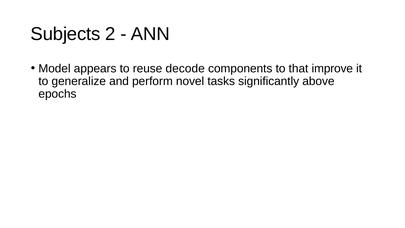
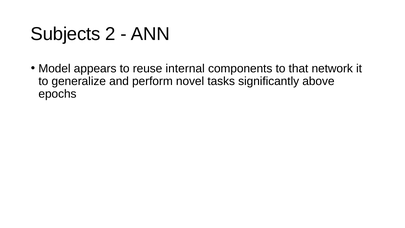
decode: decode -> internal
improve: improve -> network
